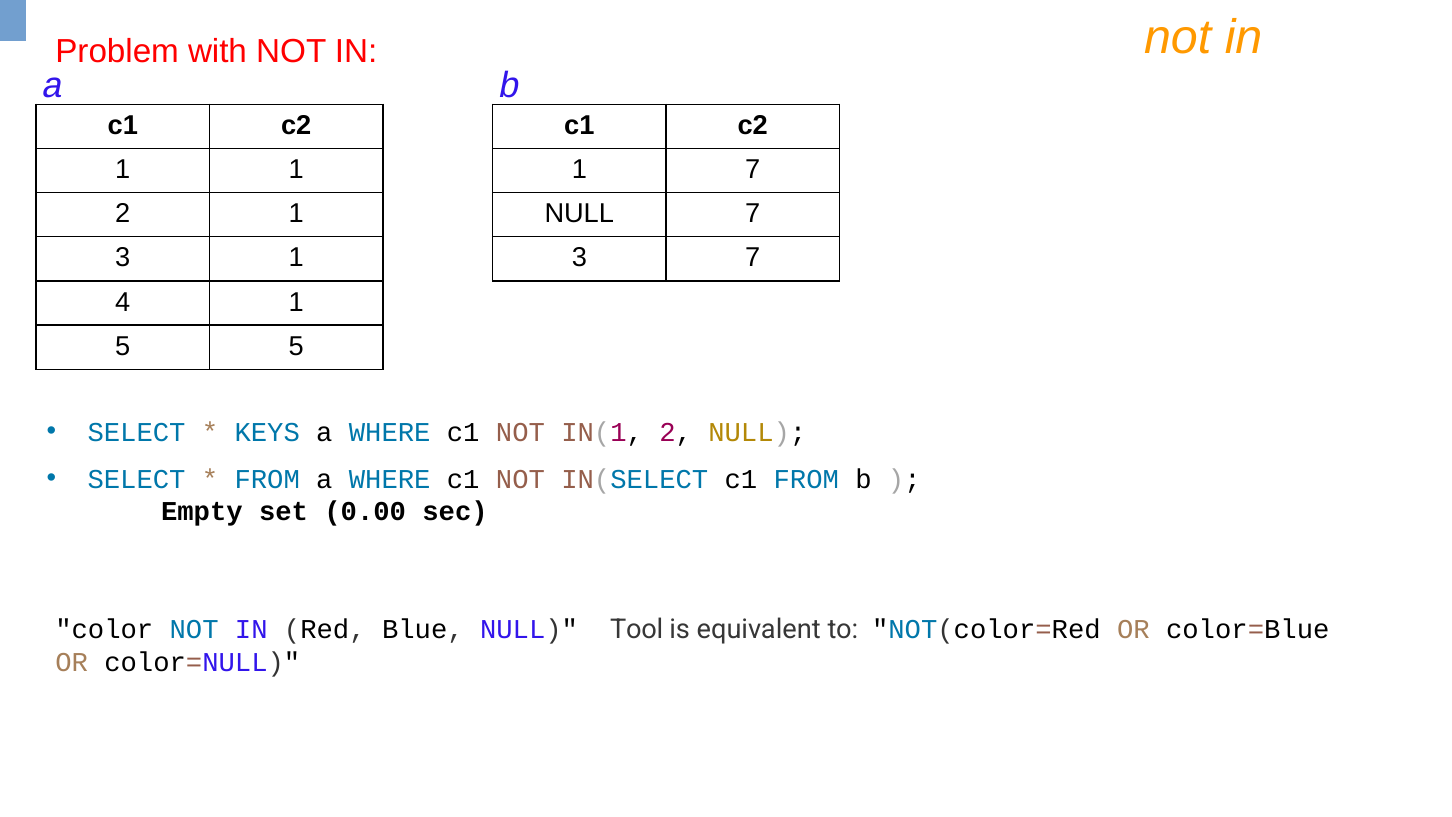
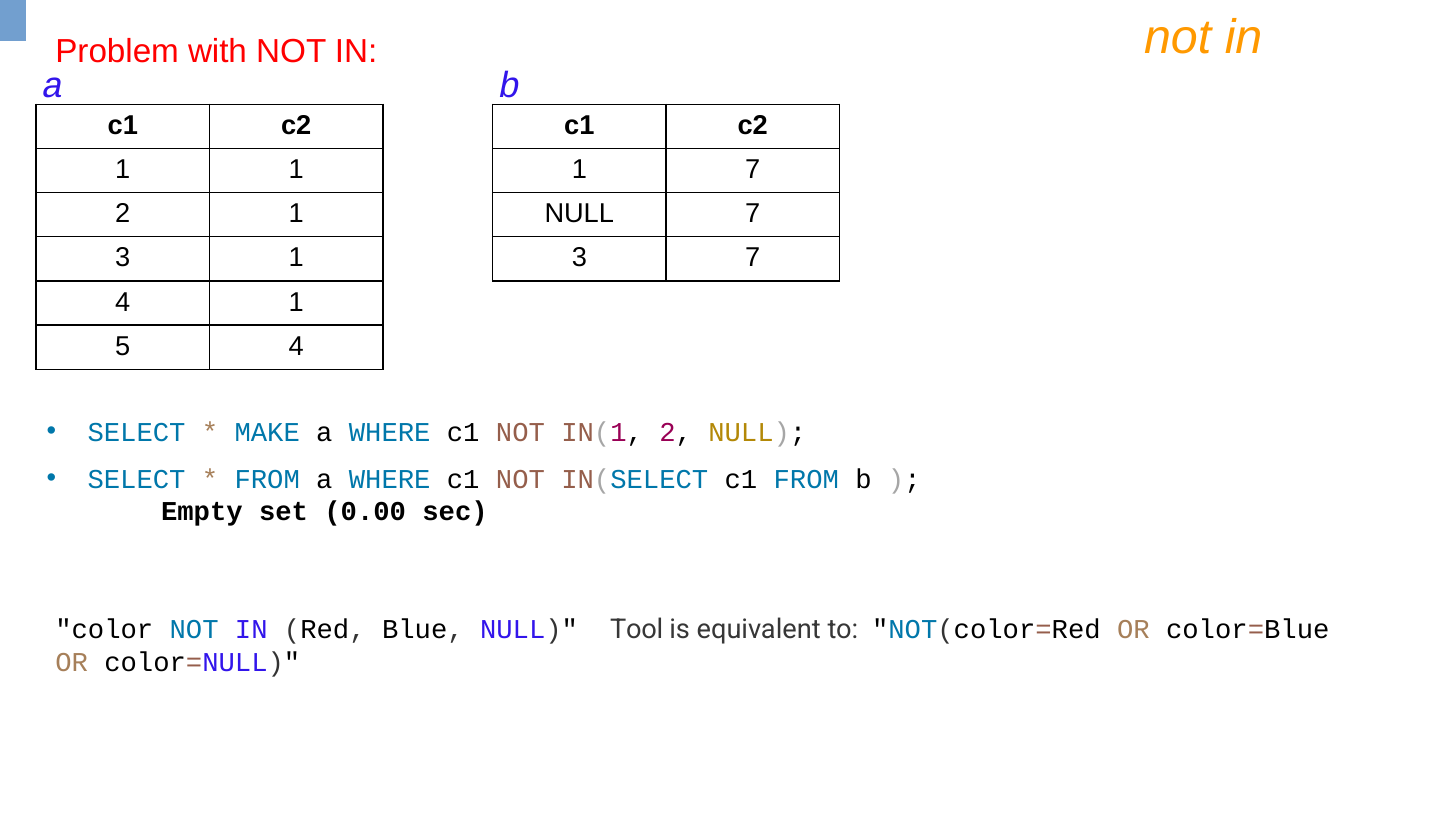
5 5: 5 -> 4
KEYS: KEYS -> MAKE
